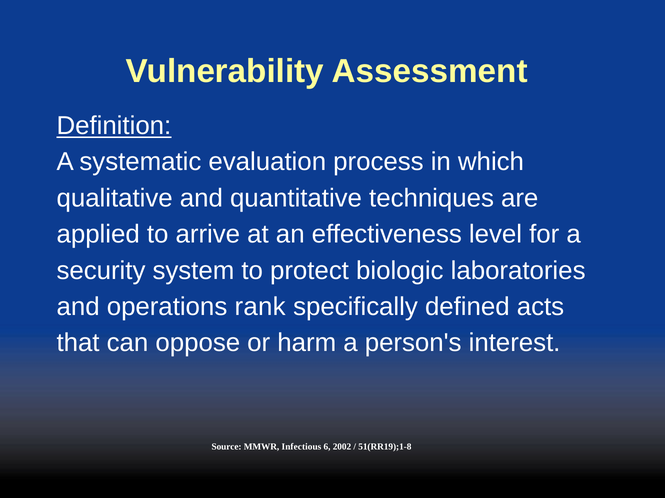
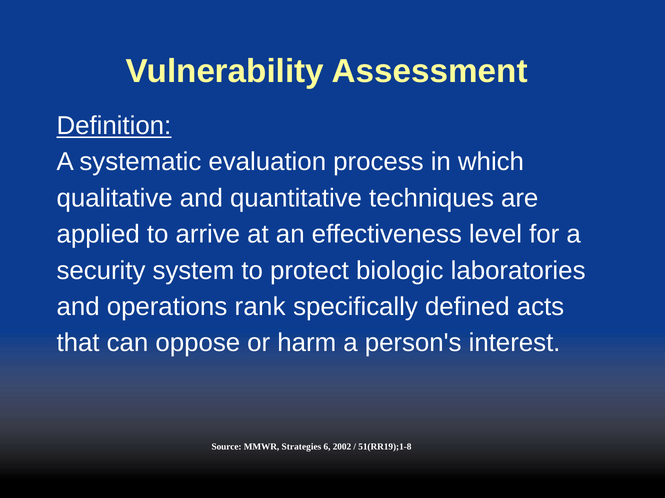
Infectious: Infectious -> Strategies
